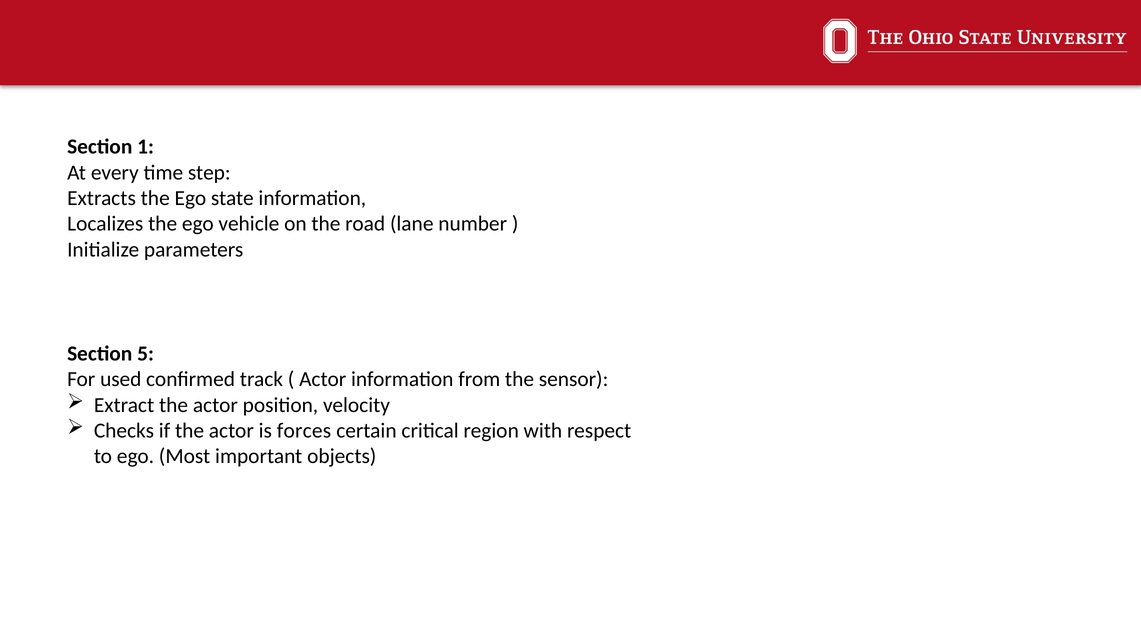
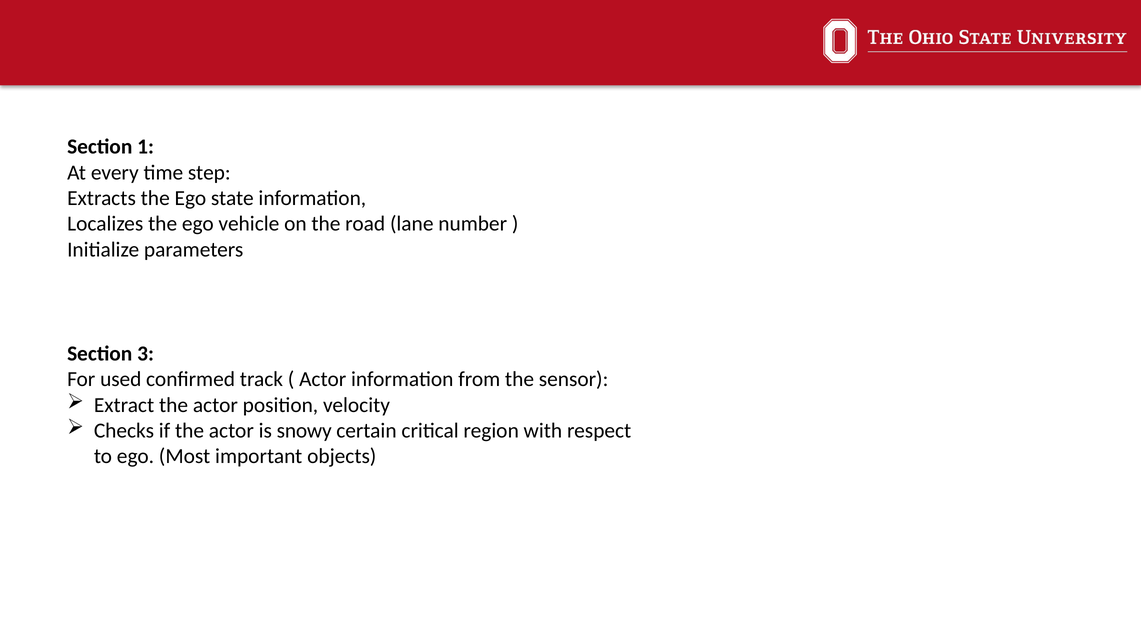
5: 5 -> 3
forces: forces -> snowy
